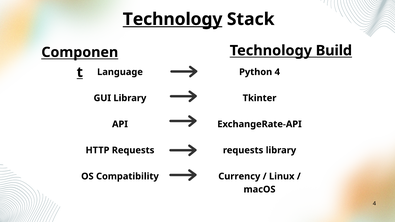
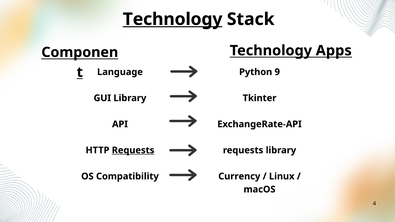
Build: Build -> Apps
Python 4: 4 -> 9
Requests at (133, 150) underline: none -> present
